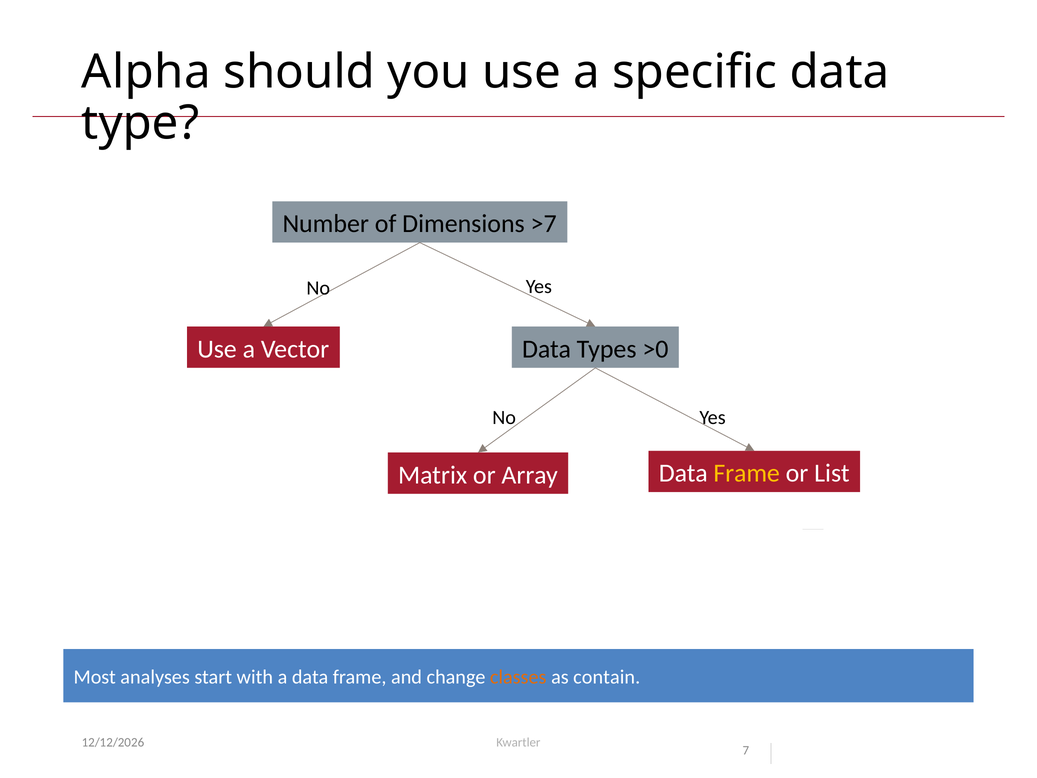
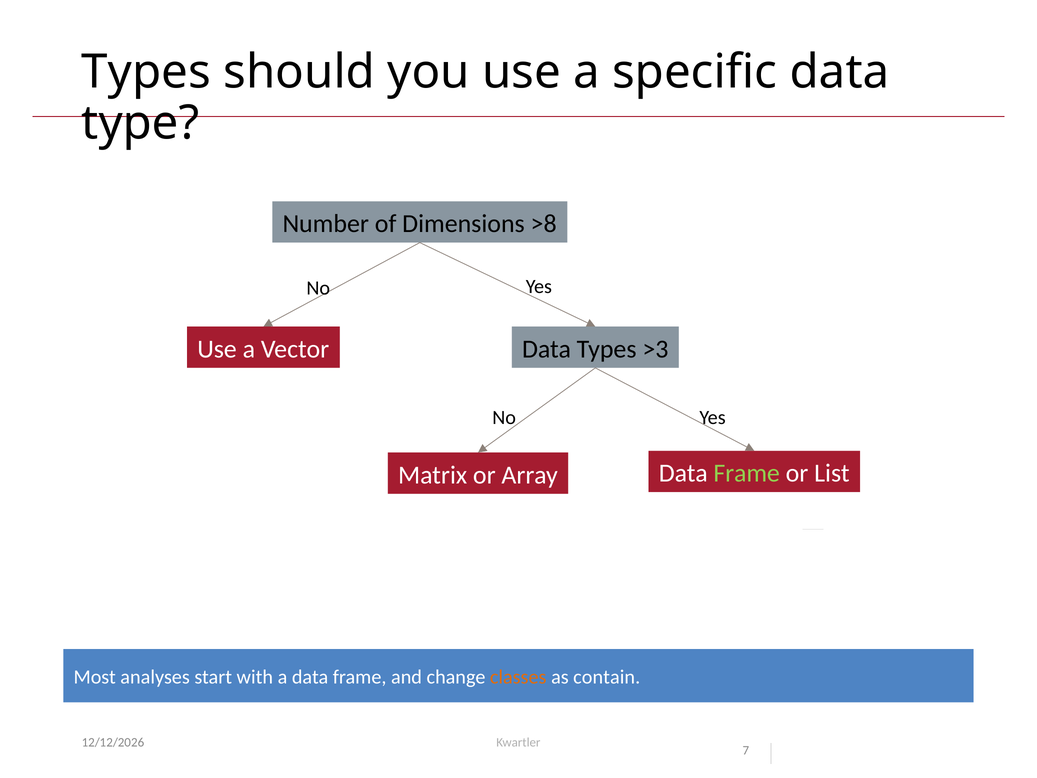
Alpha at (146, 72): Alpha -> Types
>7: >7 -> >8
>0: >0 -> >3
Frame at (747, 473) colour: yellow -> light green
